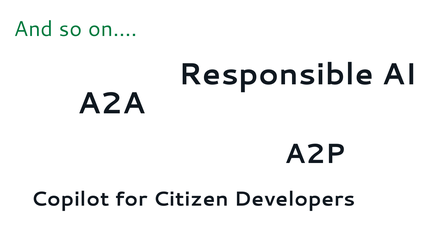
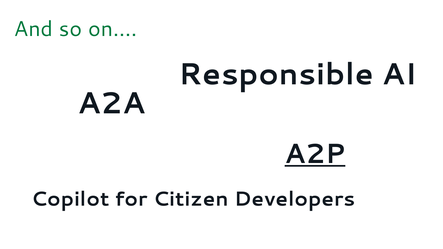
A2P underline: none -> present
